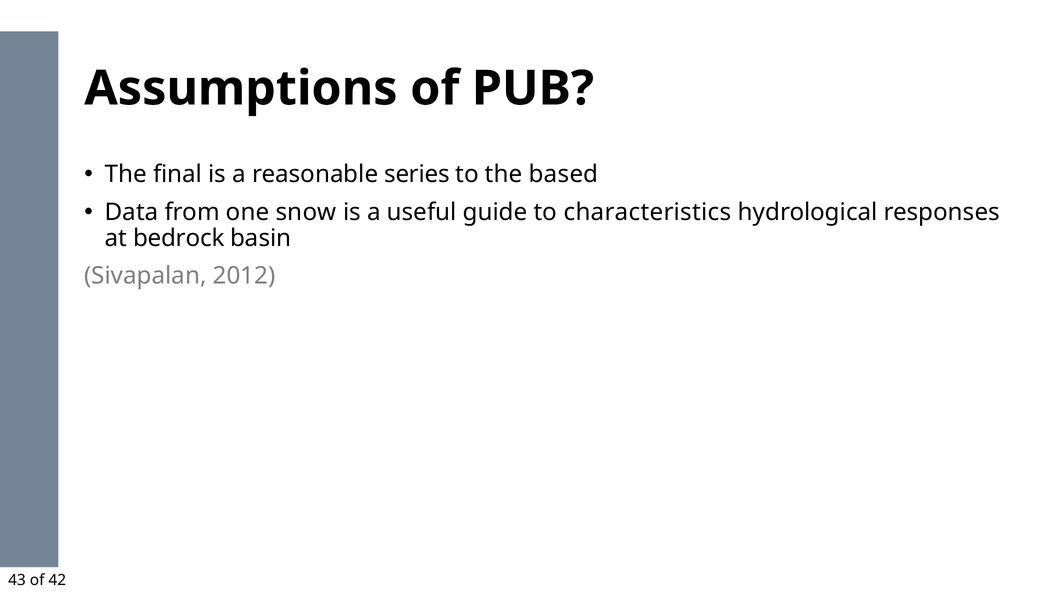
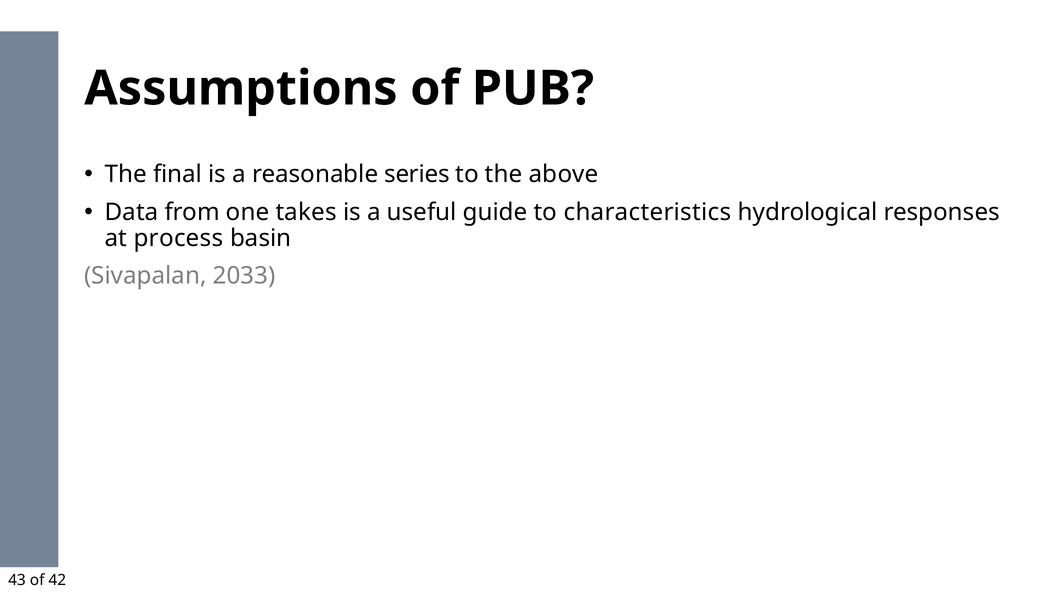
based: based -> above
snow: snow -> takes
bedrock: bedrock -> process
2012: 2012 -> 2033
